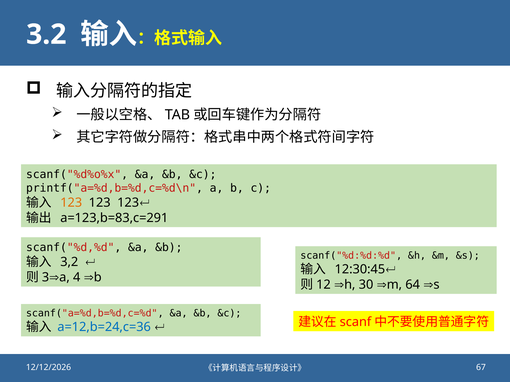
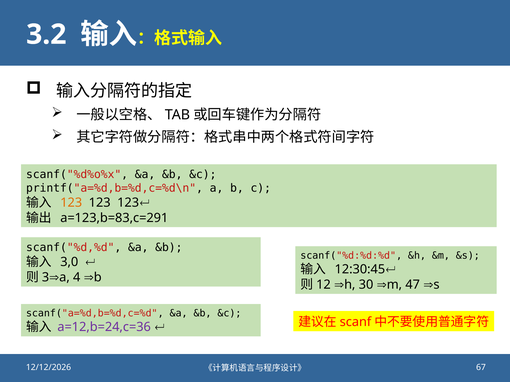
3,2: 3,2 -> 3,0
64: 64 -> 47
a=12,b=24,c=36 colour: blue -> purple
